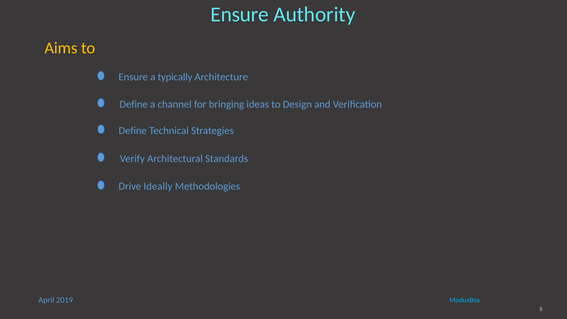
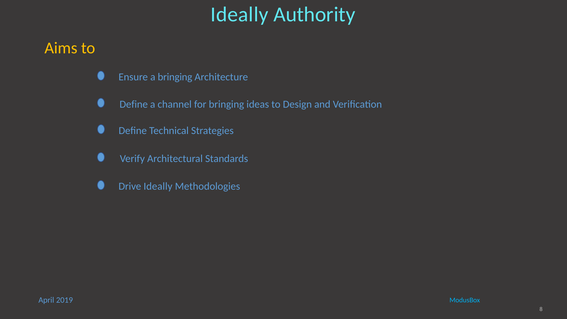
Ensure at (240, 15): Ensure -> Ideally
a typically: typically -> bringing
